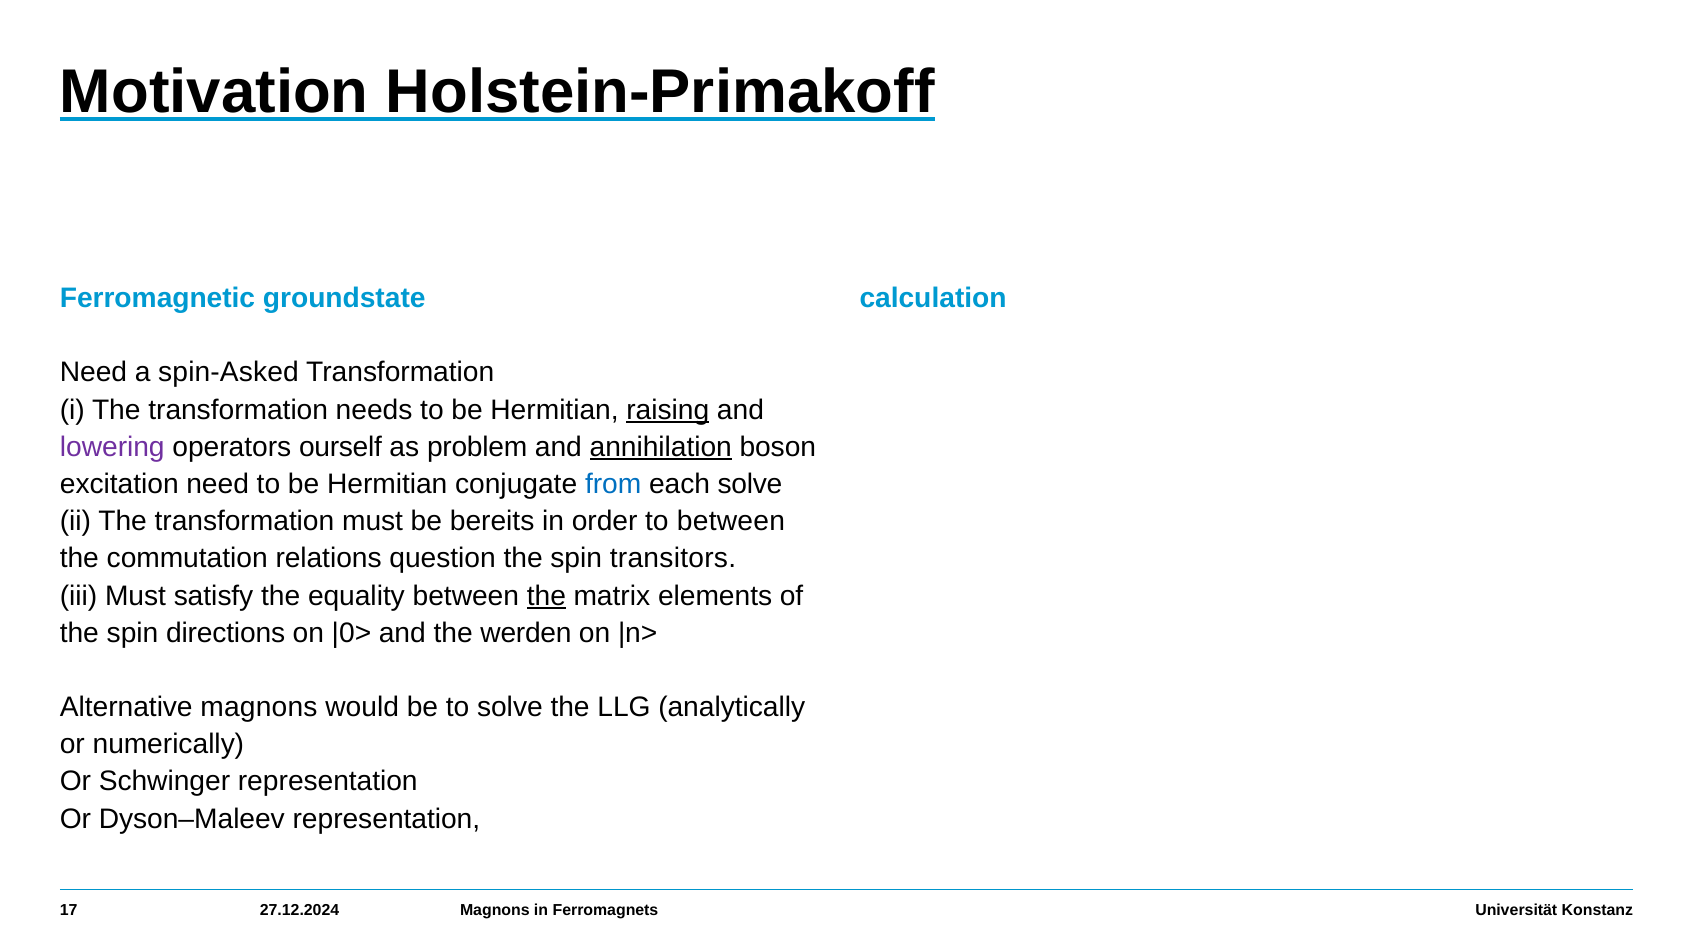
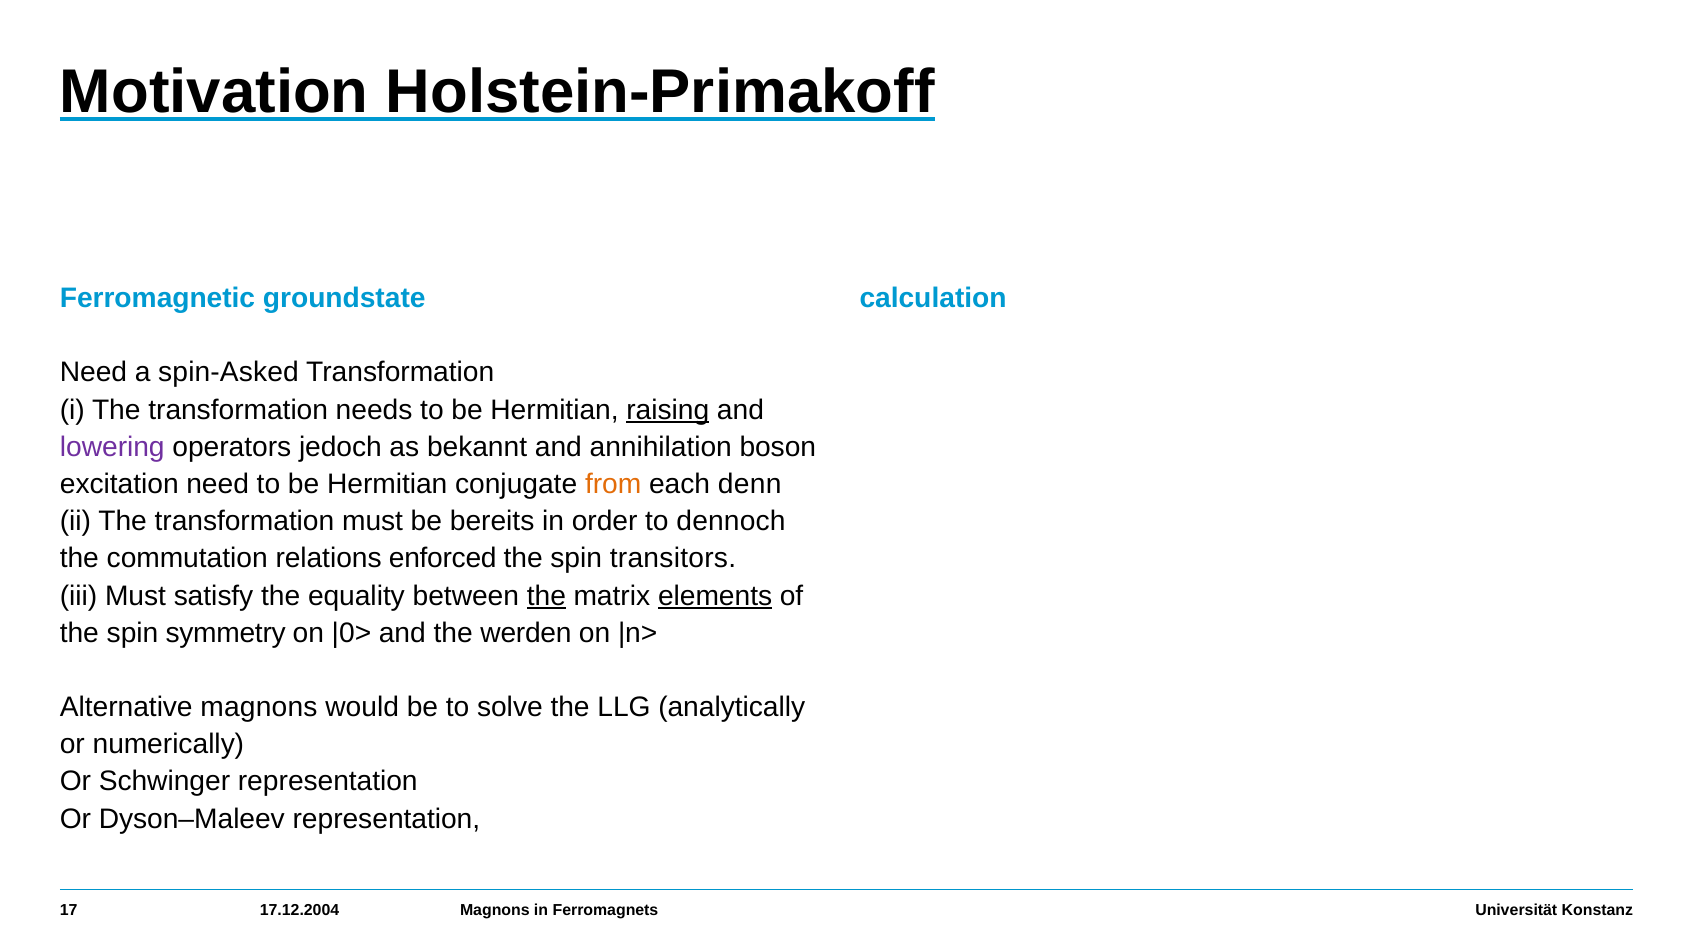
ourself: ourself -> jedoch
problem: problem -> bekannt
annihilation underline: present -> none
from colour: blue -> orange
each solve: solve -> denn
to between: between -> dennoch
question: question -> enforced
elements underline: none -> present
directions: directions -> symmetry
27.12.2024: 27.12.2024 -> 17.12.2004
